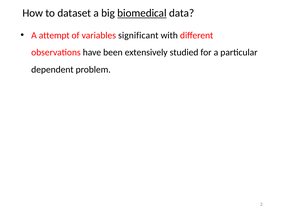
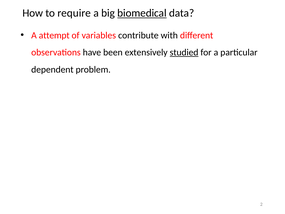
dataset: dataset -> require
significant: significant -> contribute
studied underline: none -> present
